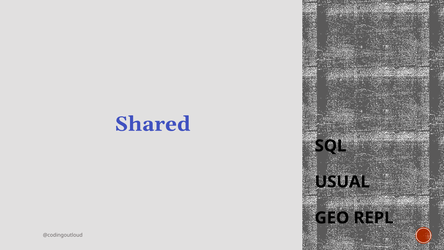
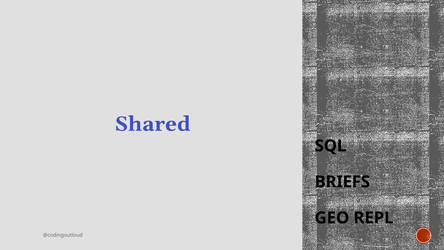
USUAL: USUAL -> BRIEFS
